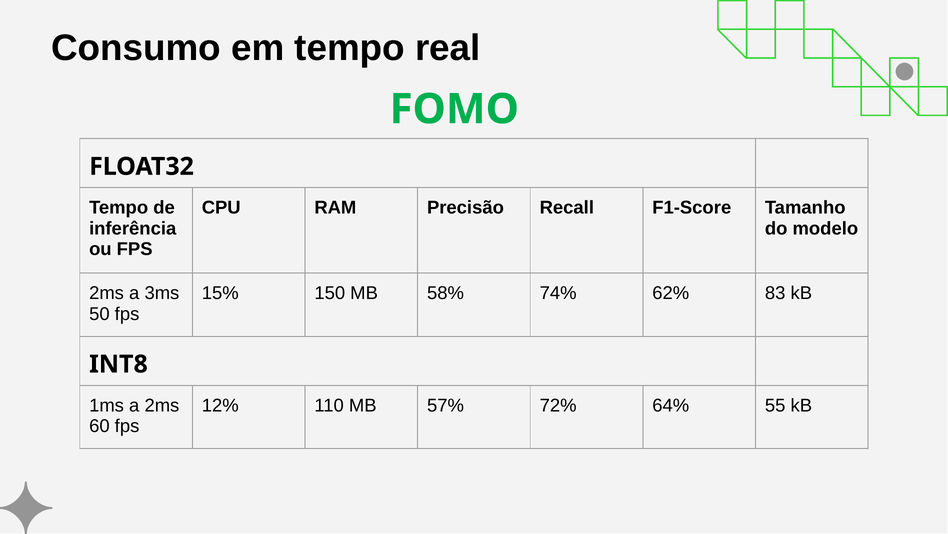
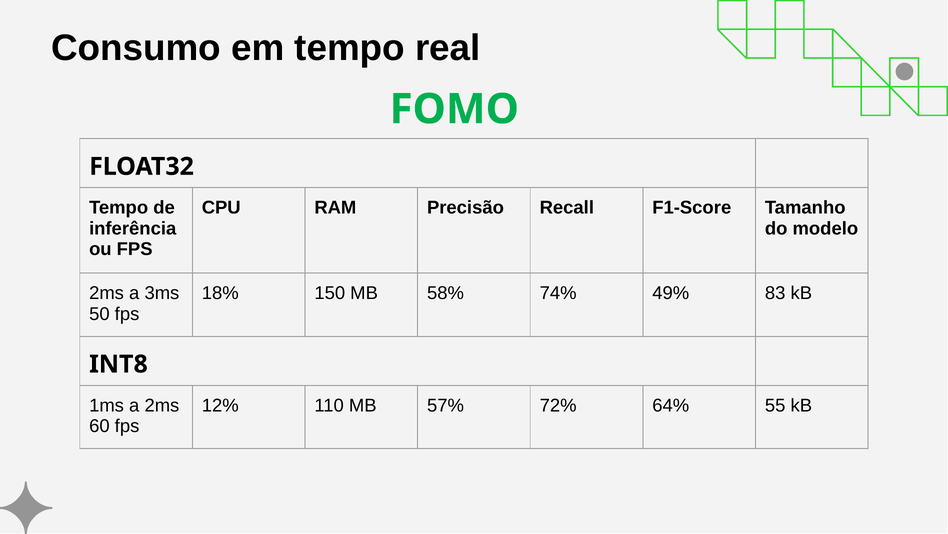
15%: 15% -> 18%
62%: 62% -> 49%
